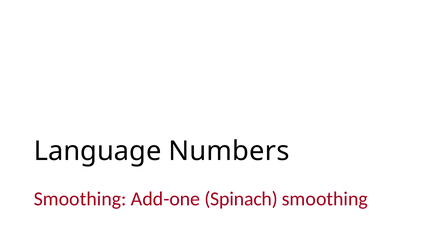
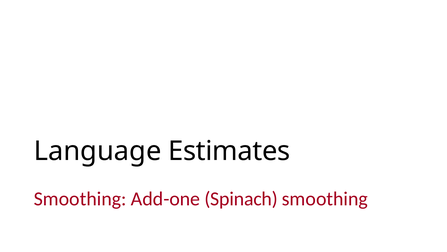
Numbers: Numbers -> Estimates
